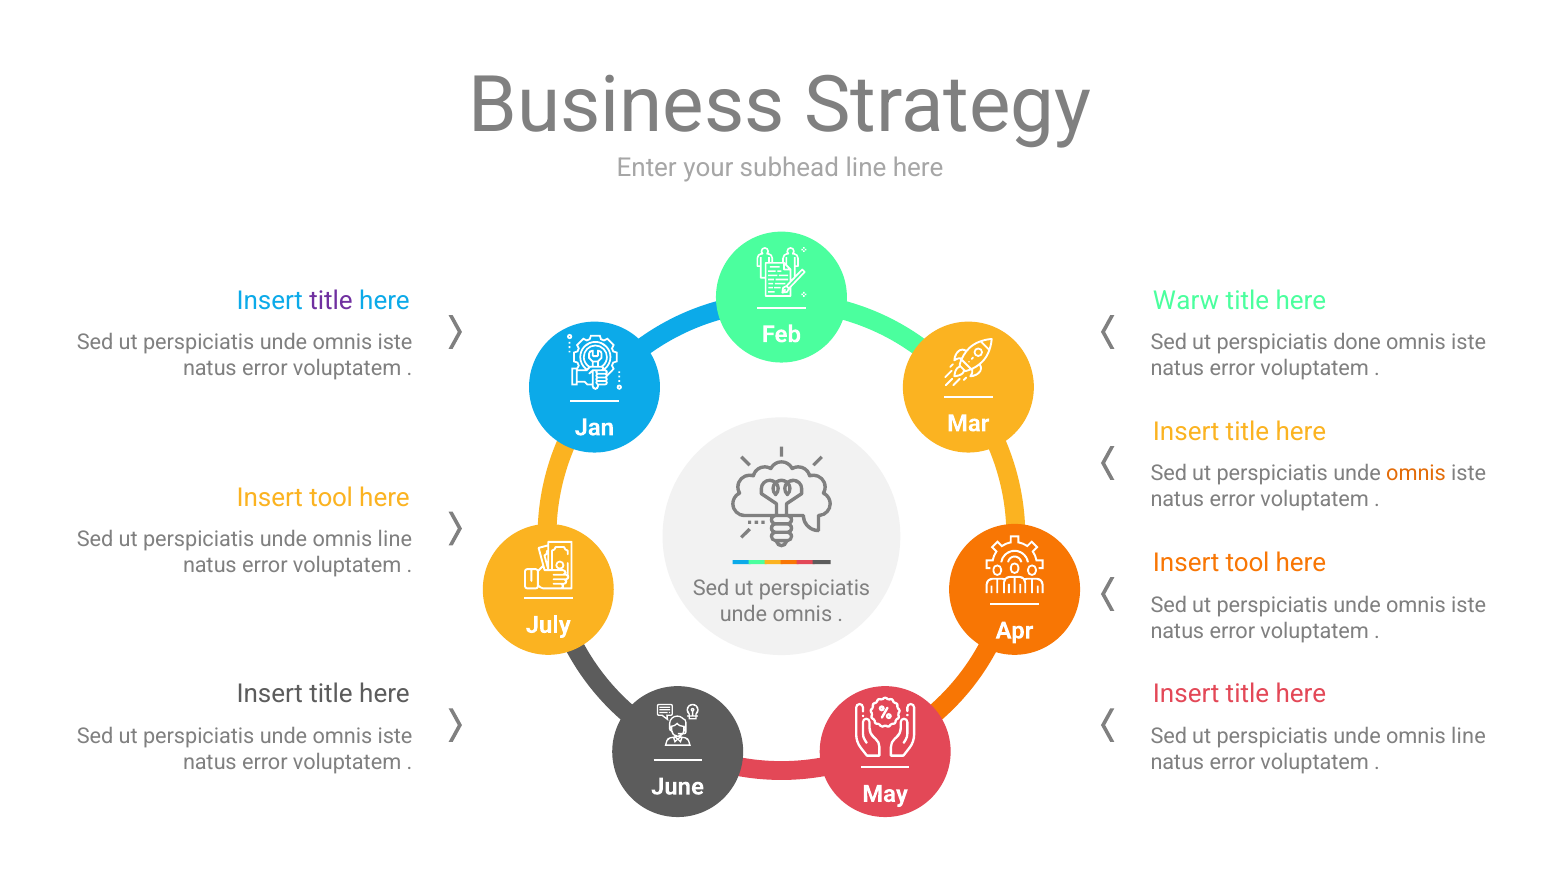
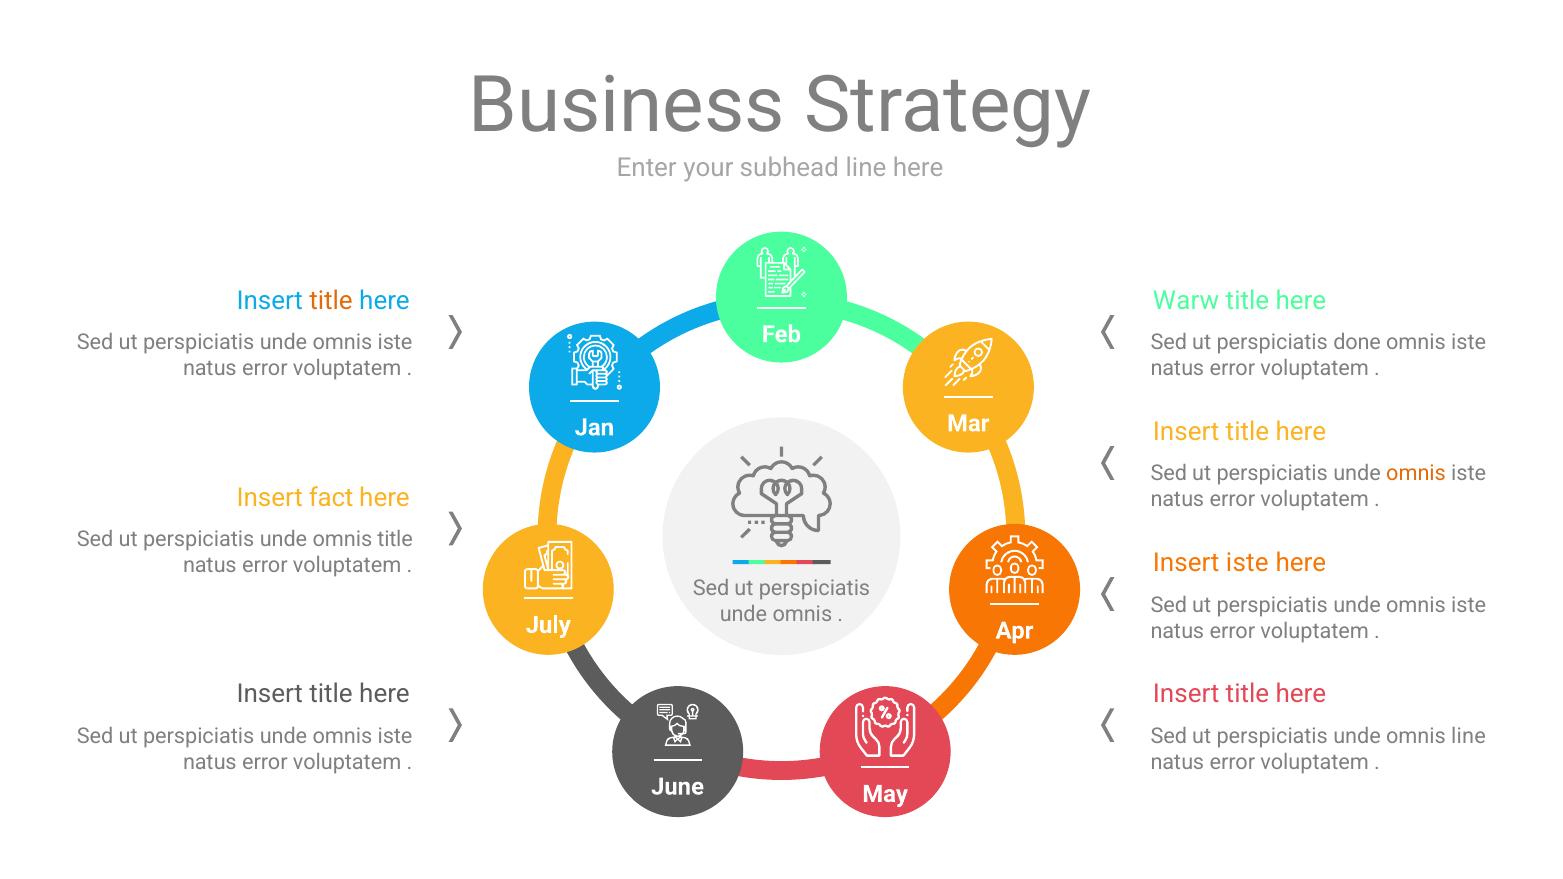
title at (331, 301) colour: purple -> orange
tool at (331, 498): tool -> fact
line at (395, 539): line -> title
tool at (1248, 563): tool -> iste
